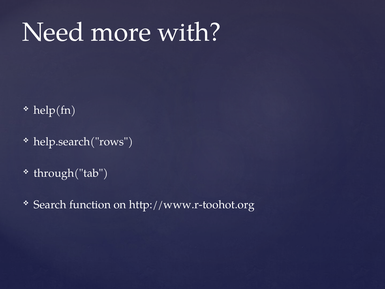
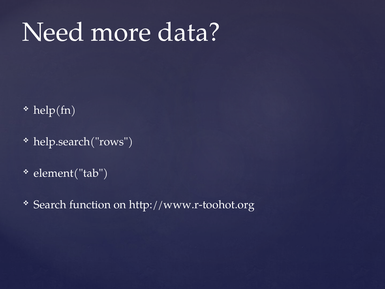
with: with -> data
through("tab: through("tab -> element("tab
